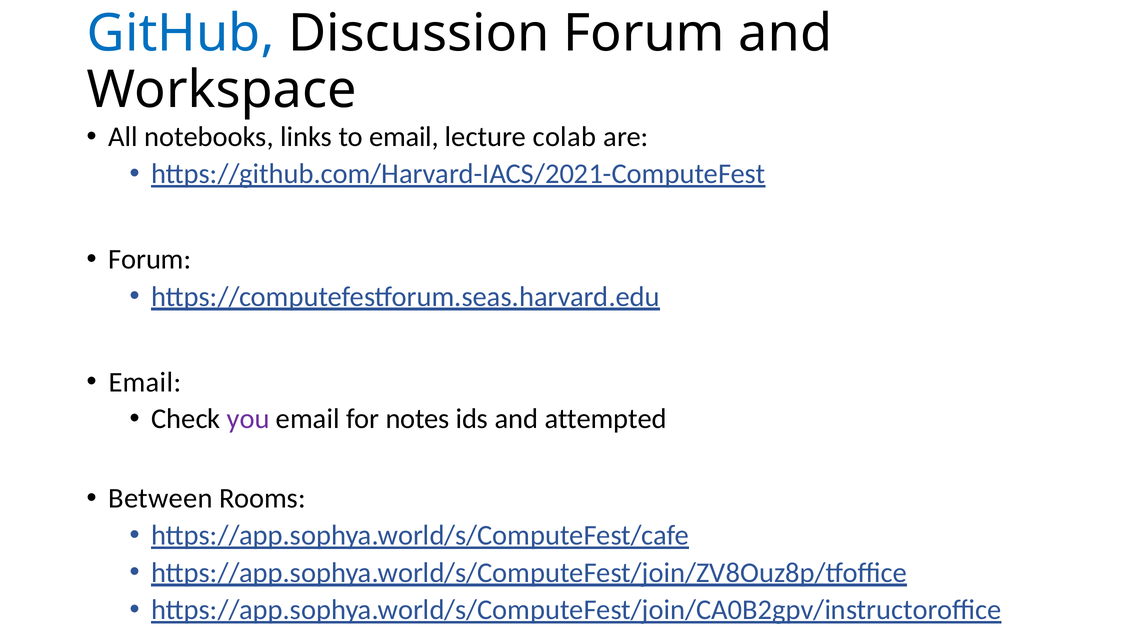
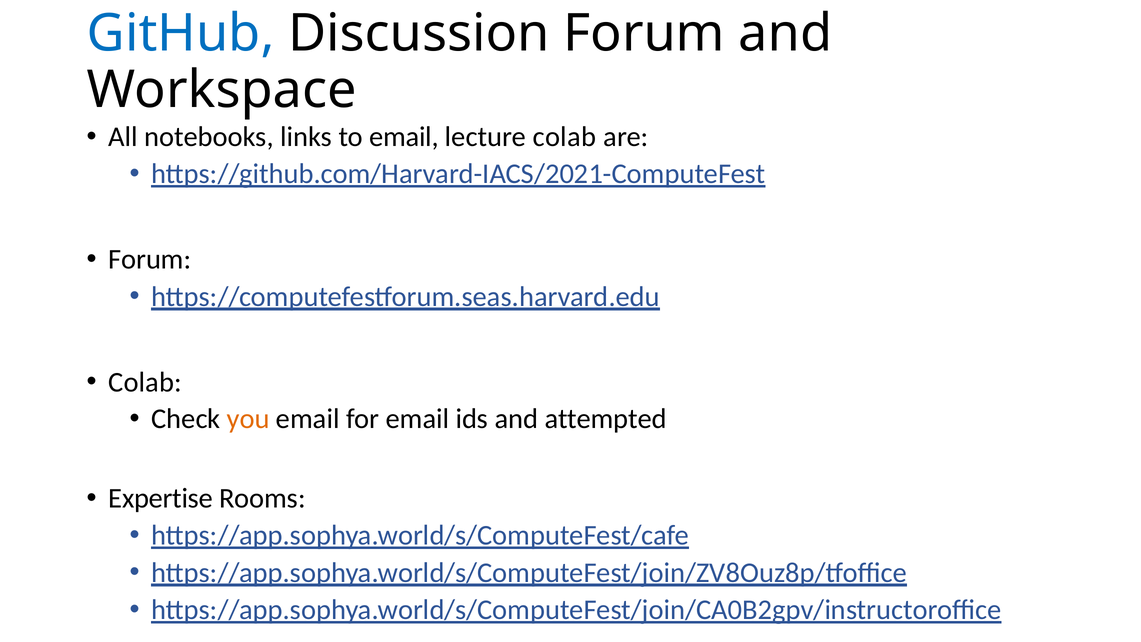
Email at (145, 382): Email -> Colab
you colour: purple -> orange
for notes: notes -> email
Between: Between -> Expertise
